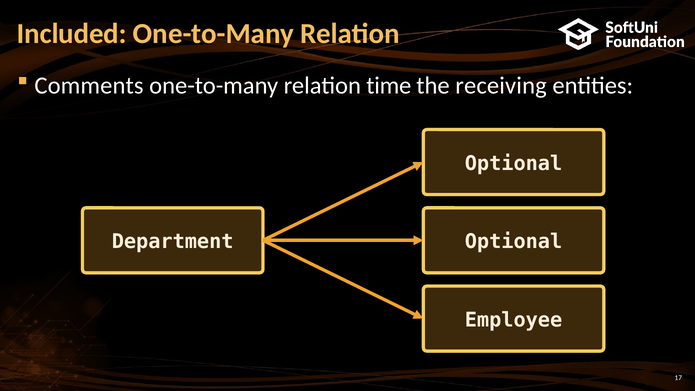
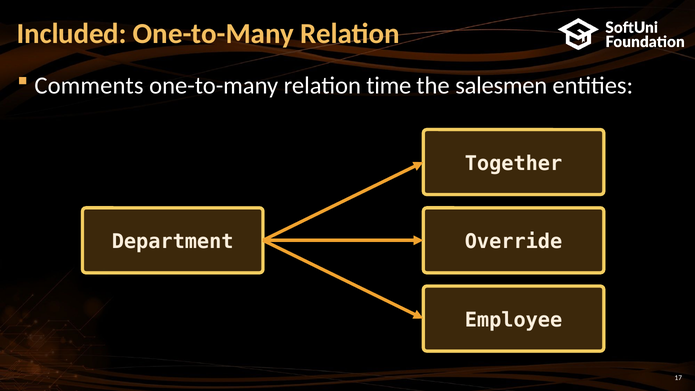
receiving: receiving -> salesmen
Optional at (514, 163): Optional -> Together
Department Optional: Optional -> Override
